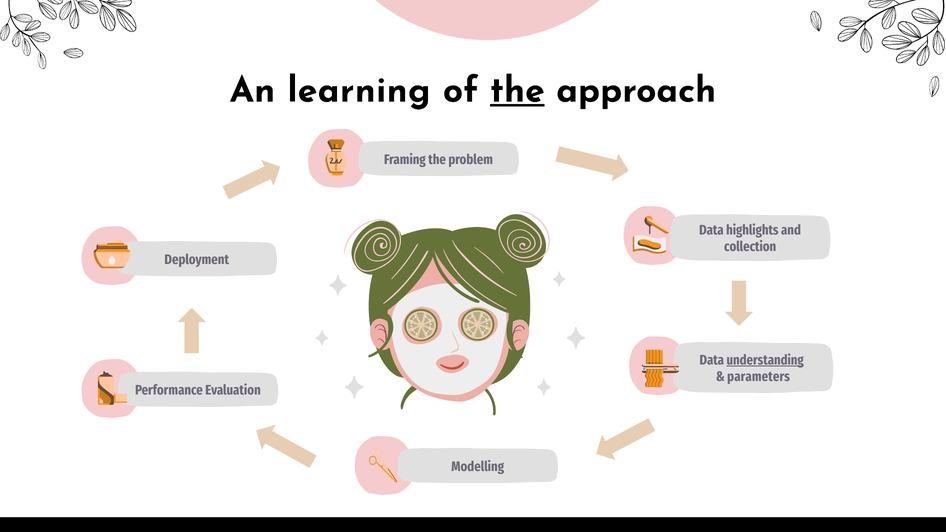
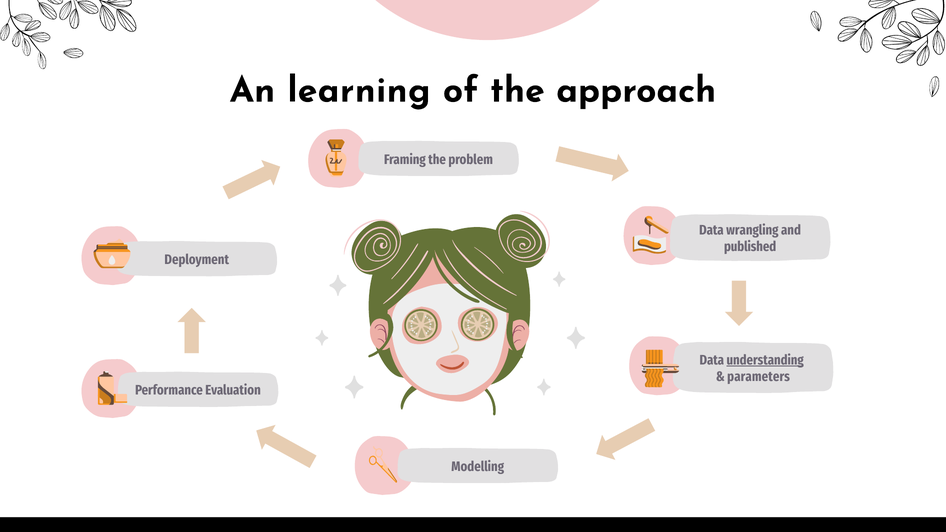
the at (517, 90) underline: present -> none
highlights: highlights -> wrangling
collection: collection -> published
